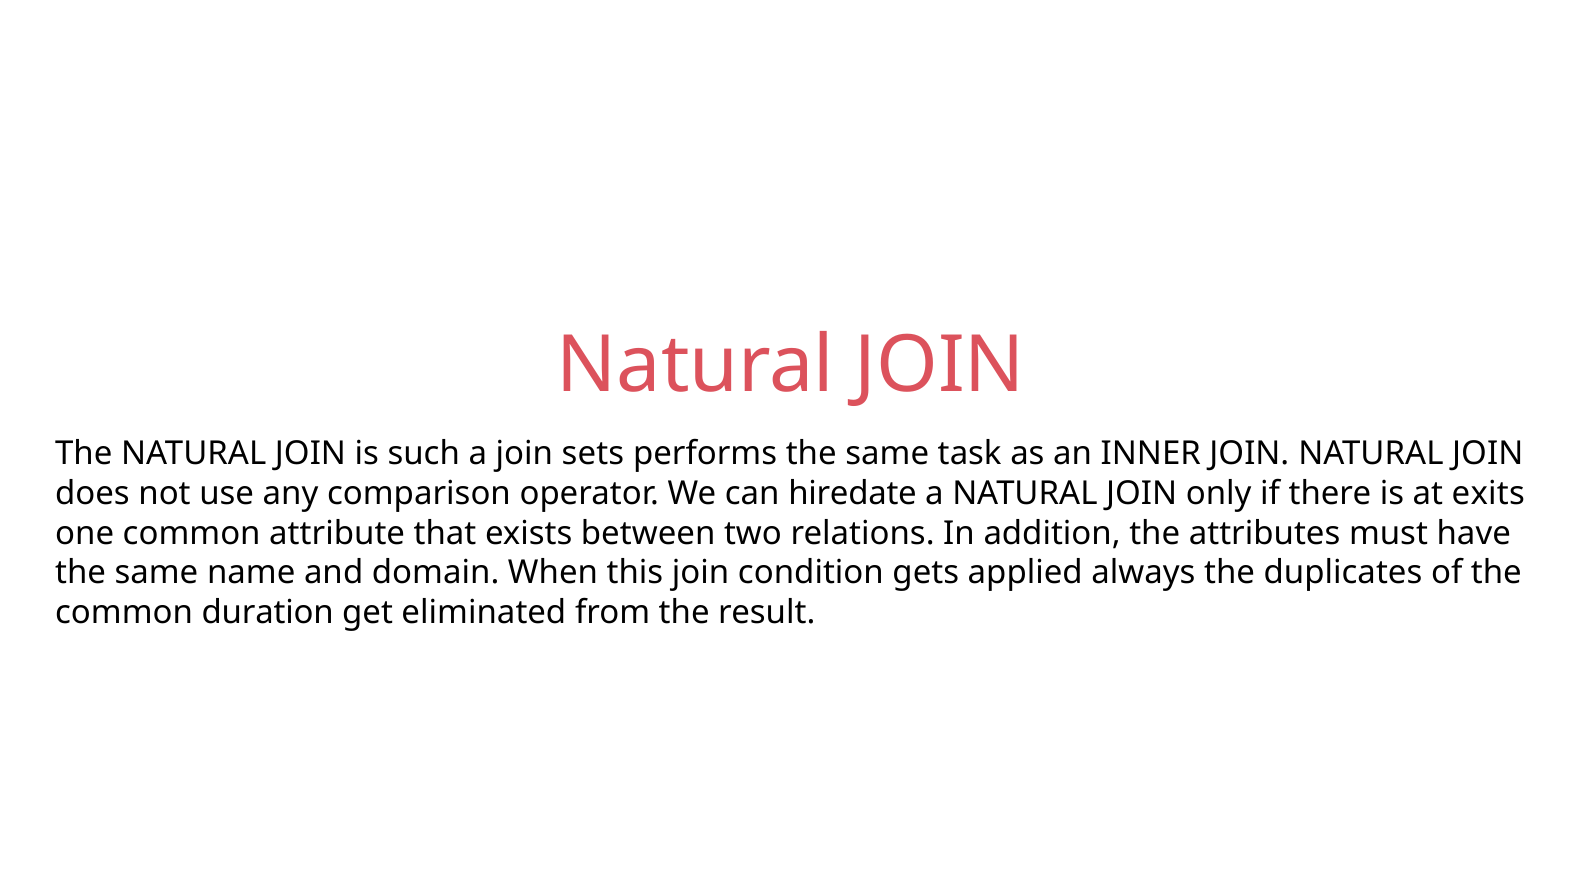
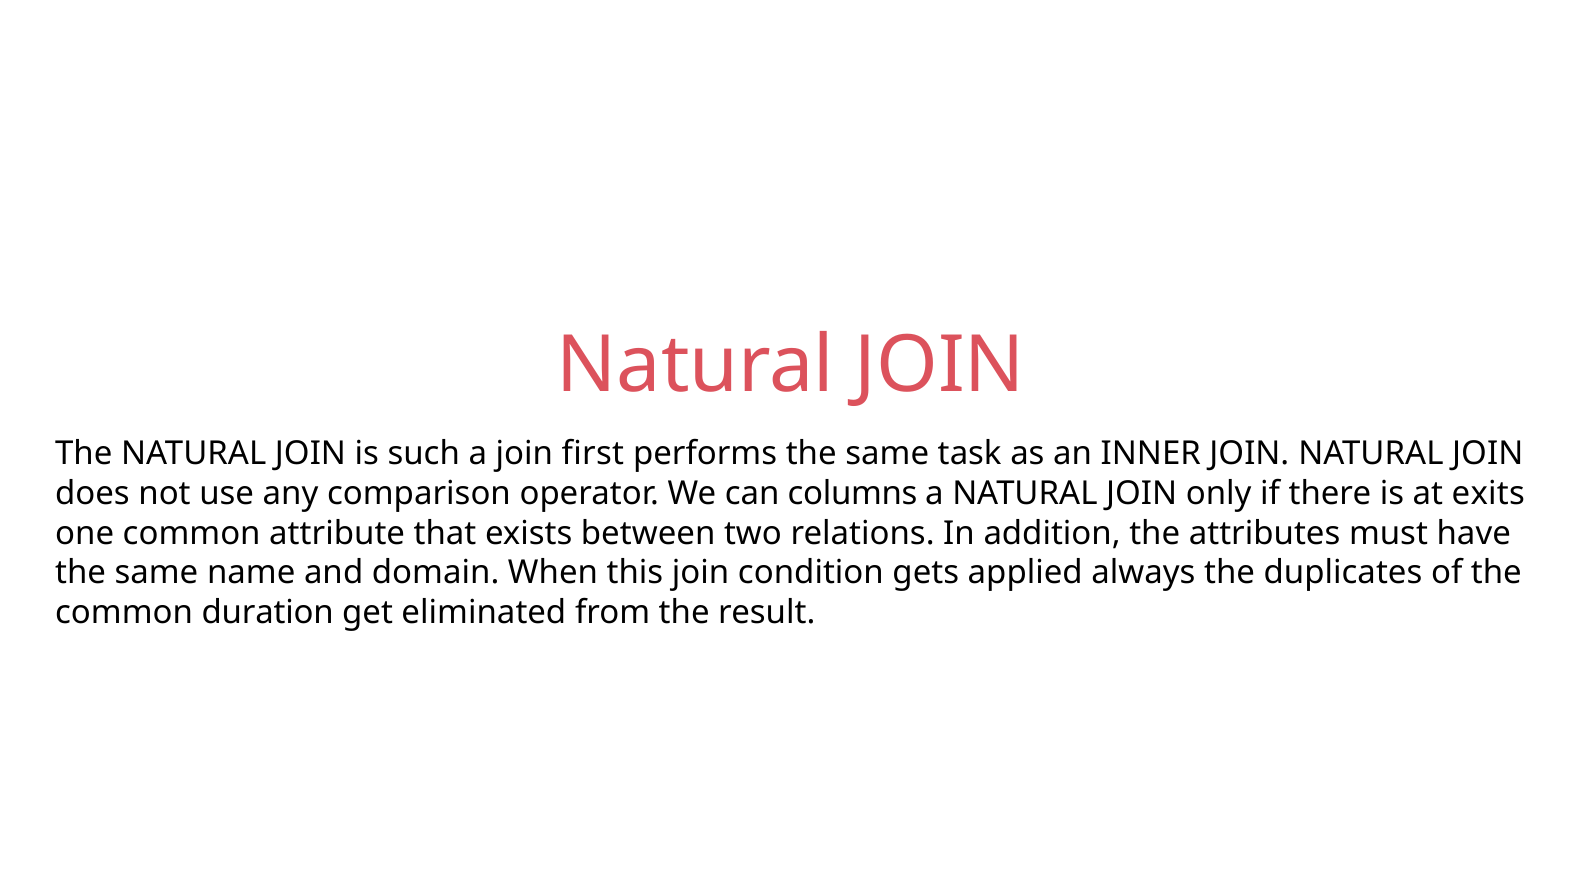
sets: sets -> first
hiredate: hiredate -> columns
